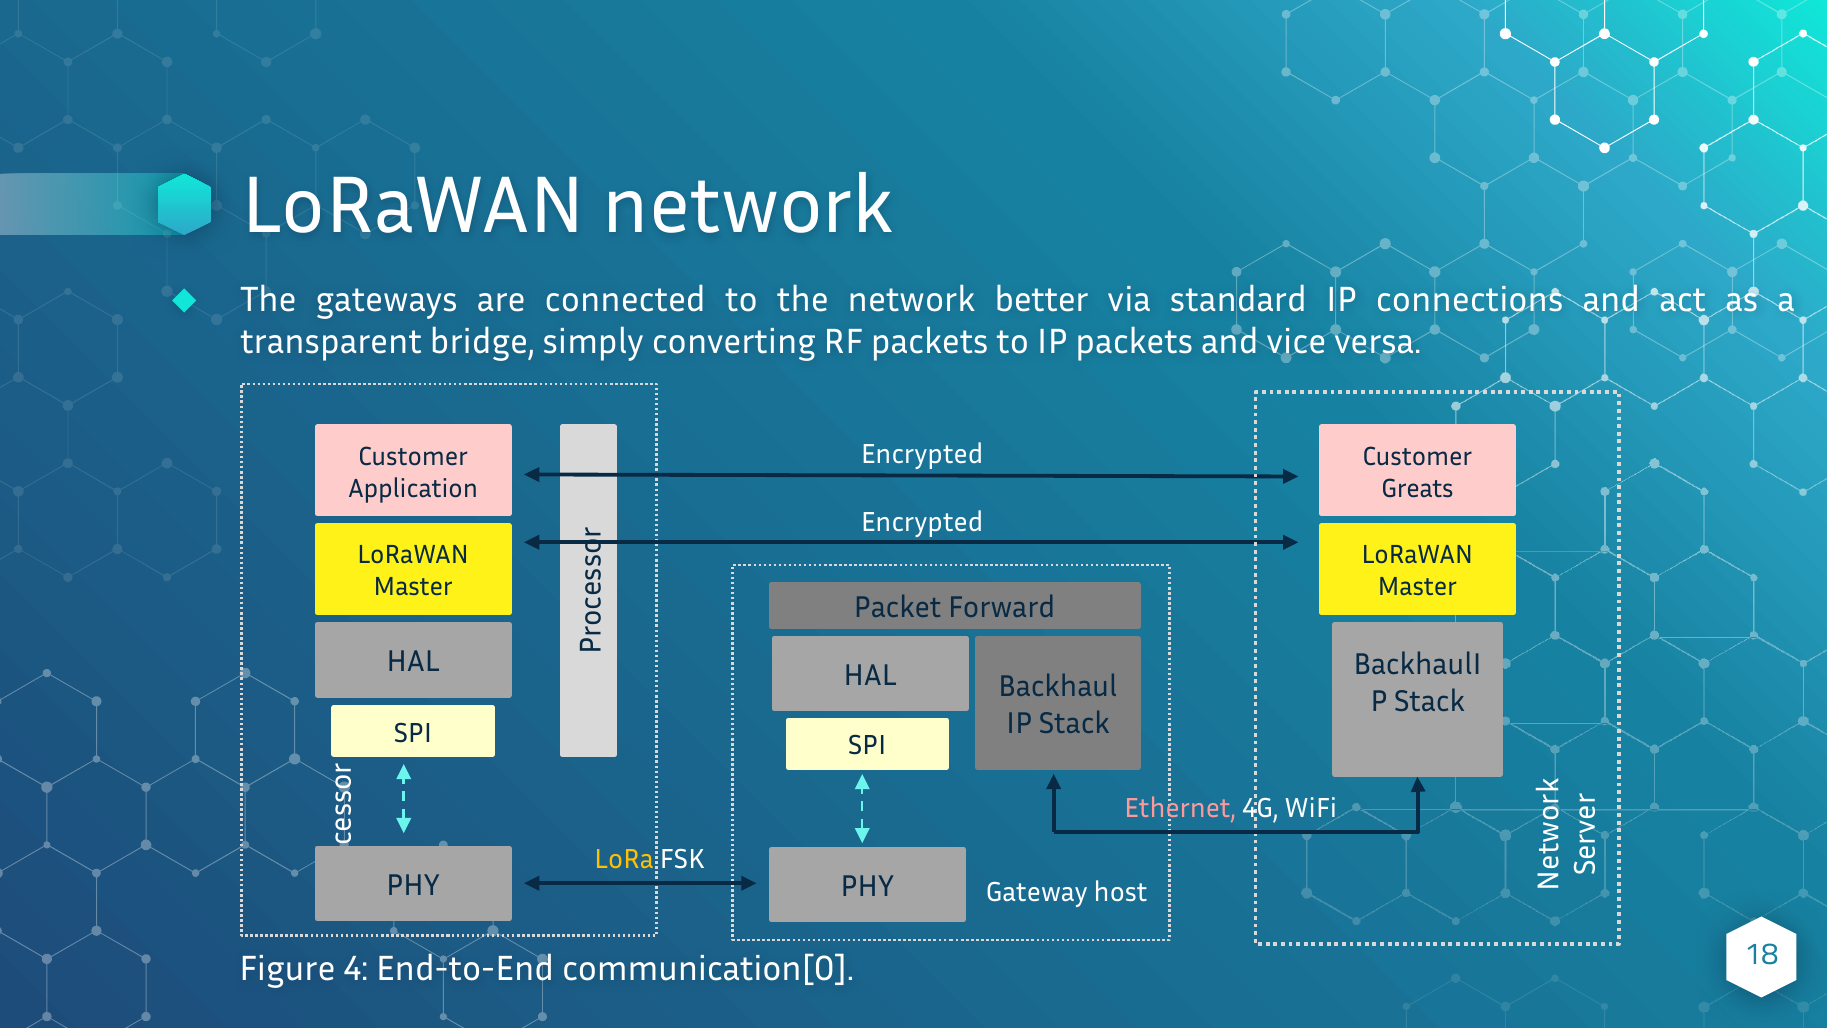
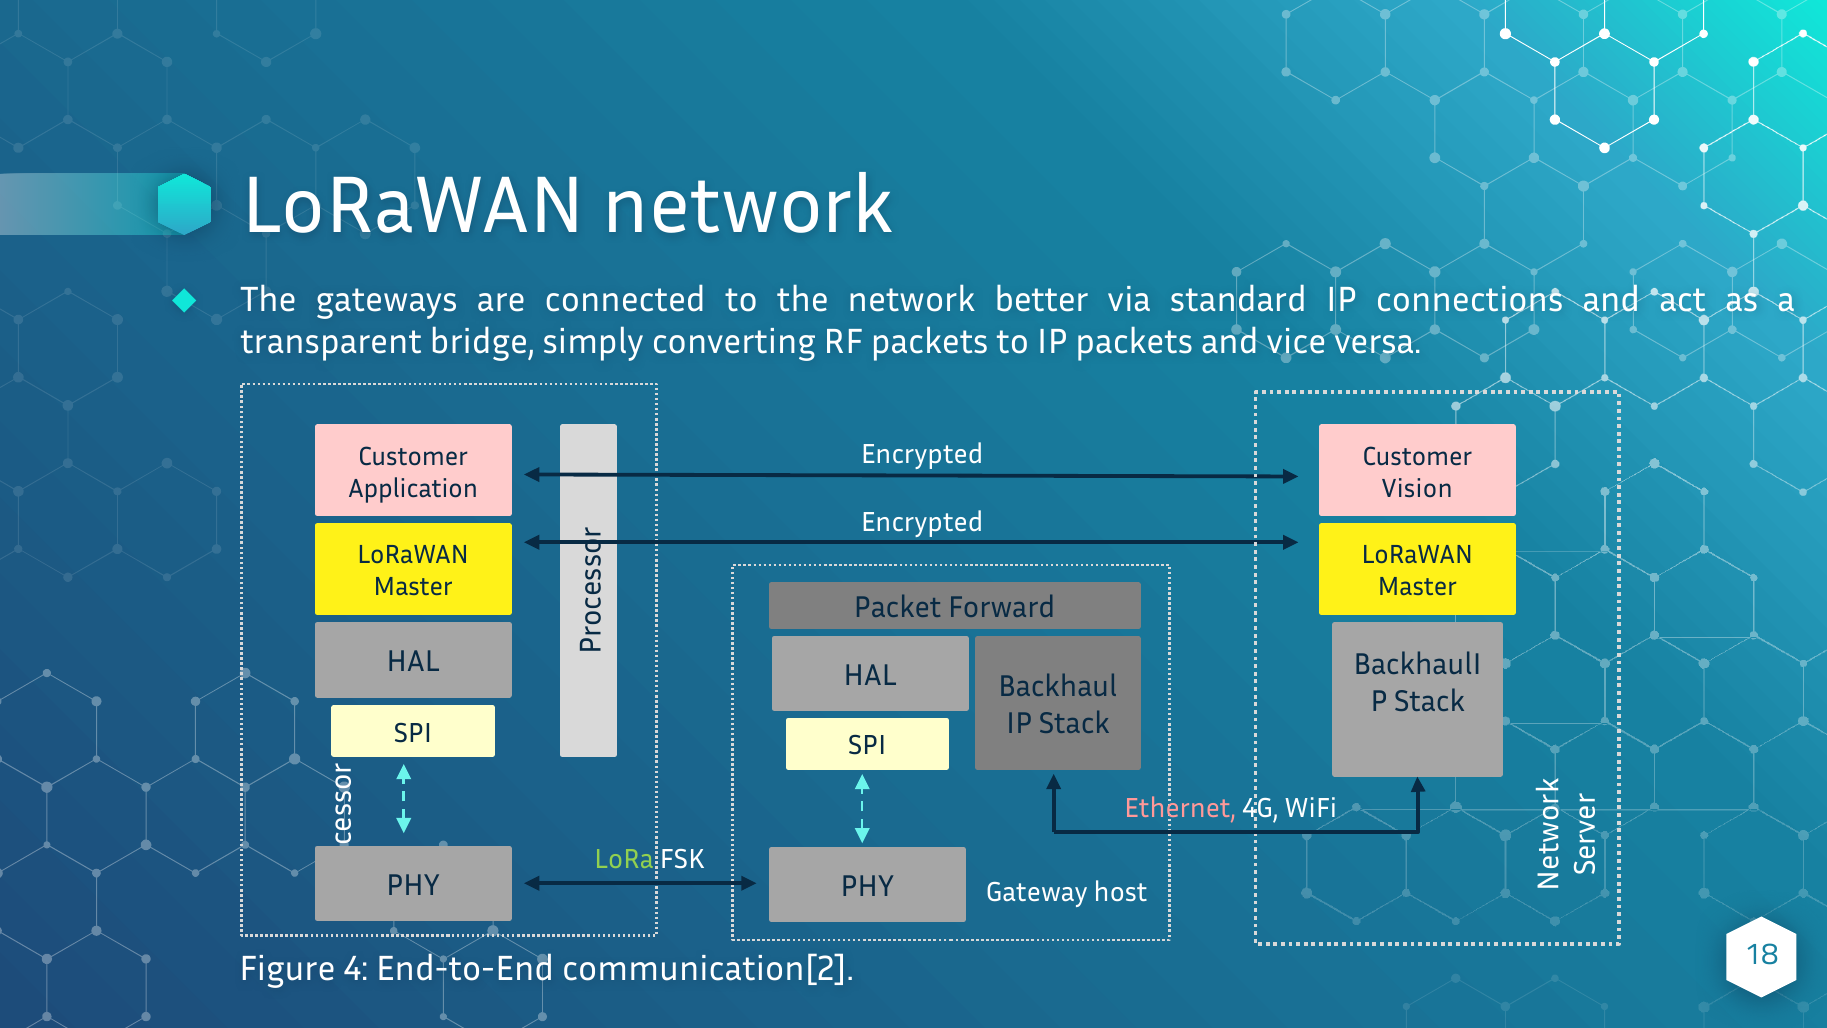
Greats: Greats -> Vision
LoRa colour: yellow -> light green
communication[0: communication[0 -> communication[2
